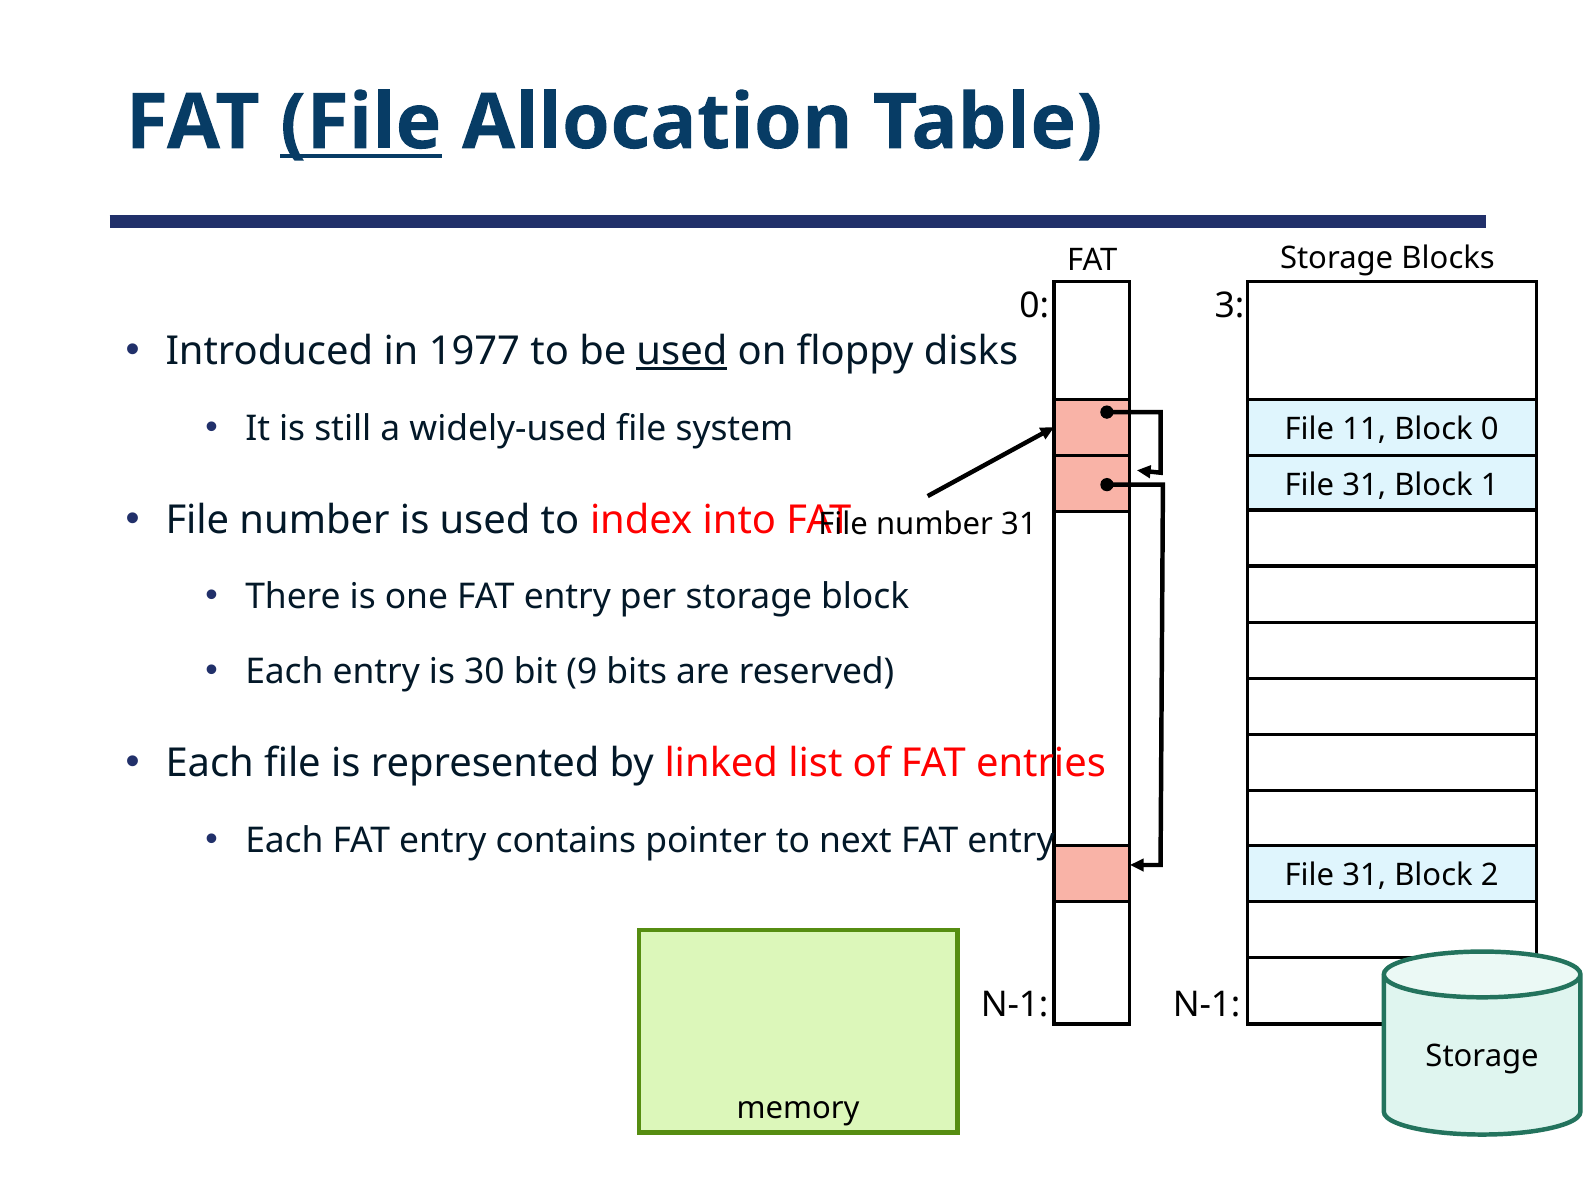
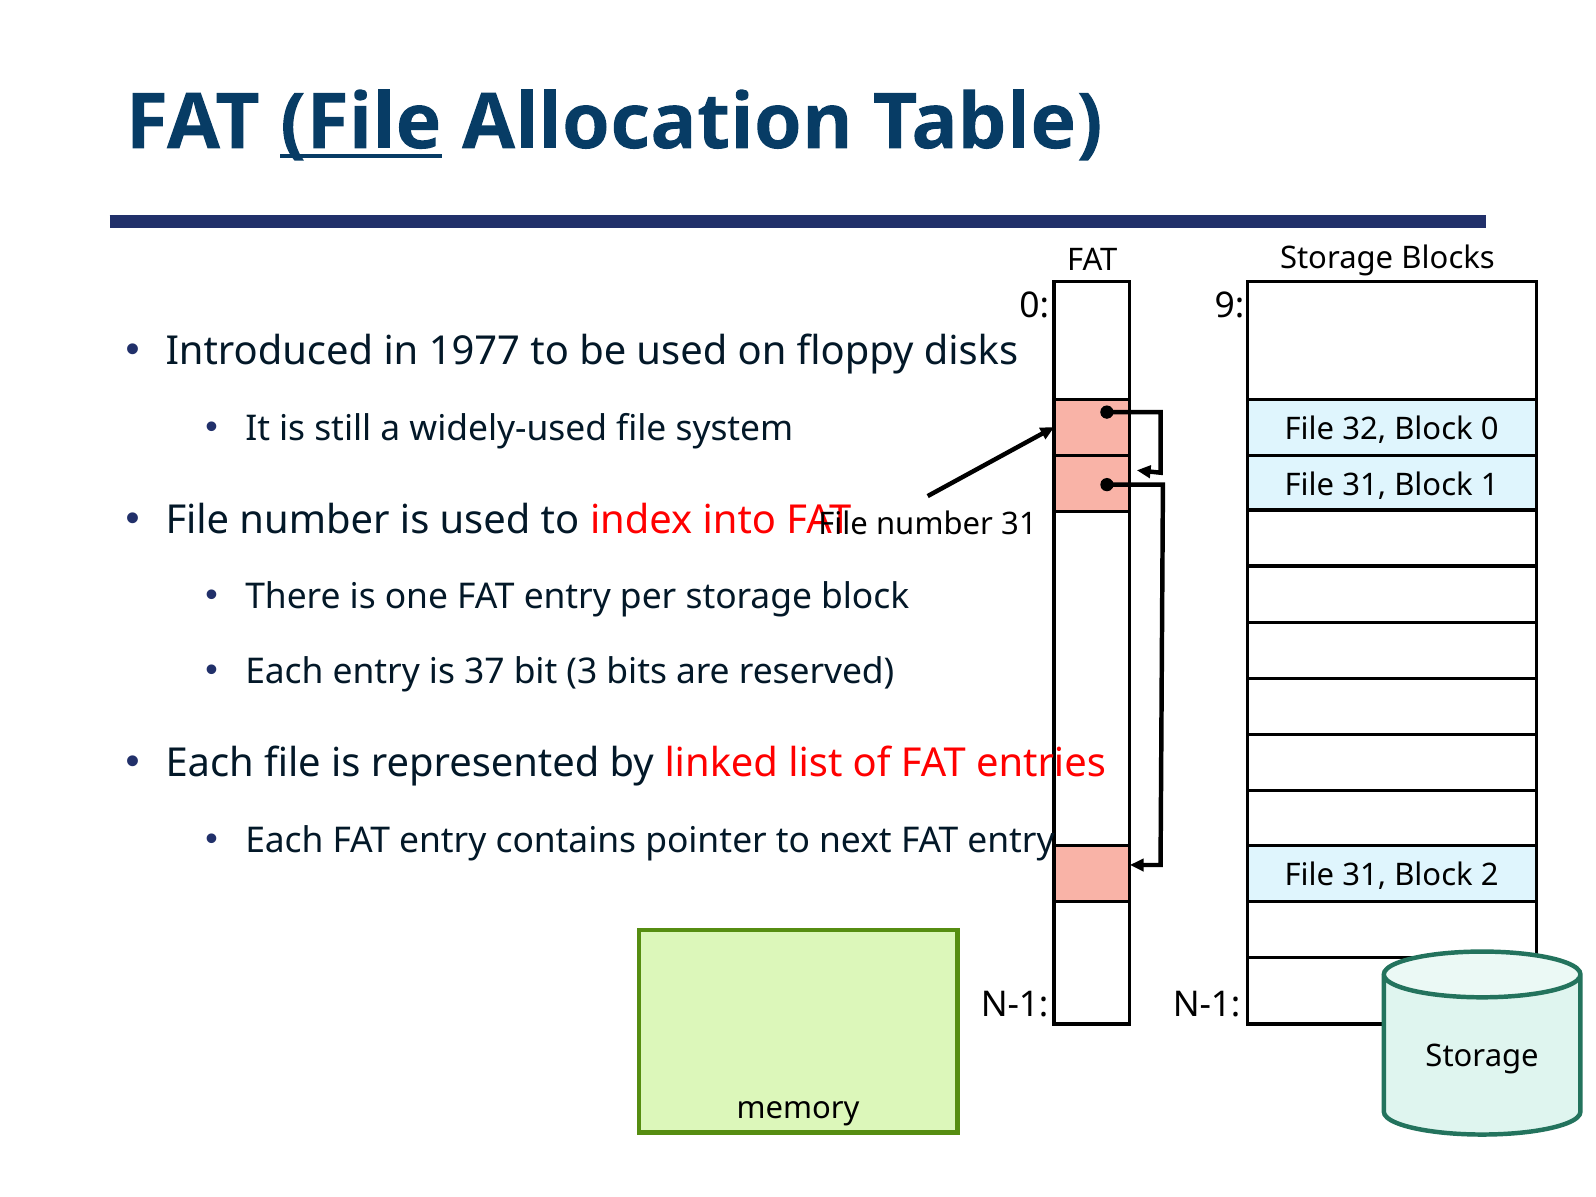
3: 3 -> 9
used at (682, 351) underline: present -> none
11: 11 -> 32
30: 30 -> 37
9: 9 -> 3
